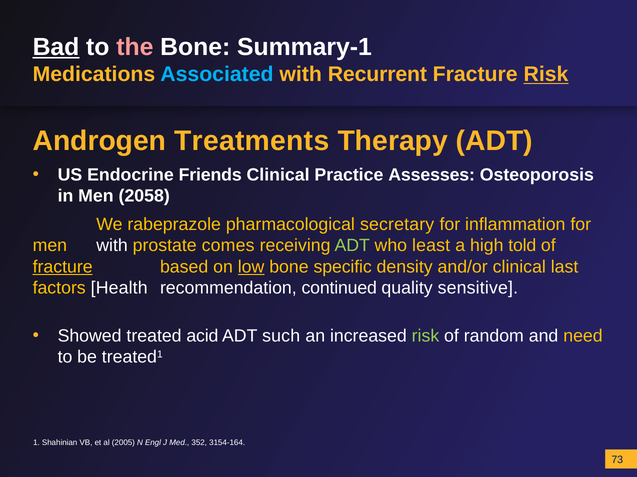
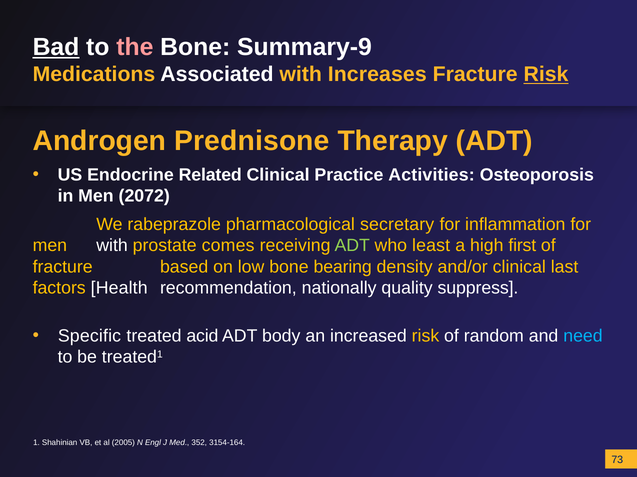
Summary-1: Summary-1 -> Summary-9
Associated colour: light blue -> white
Recurrent: Recurrent -> Increases
Treatments: Treatments -> Prednisone
Friends: Friends -> Related
Assesses: Assesses -> Activities
2058: 2058 -> 2072
told: told -> first
fracture at (63, 267) underline: present -> none
low underline: present -> none
specific: specific -> bearing
continued: continued -> nationally
sensitive: sensitive -> suppress
Showed: Showed -> Specific
such: such -> body
risk at (425, 336) colour: light green -> yellow
need colour: yellow -> light blue
